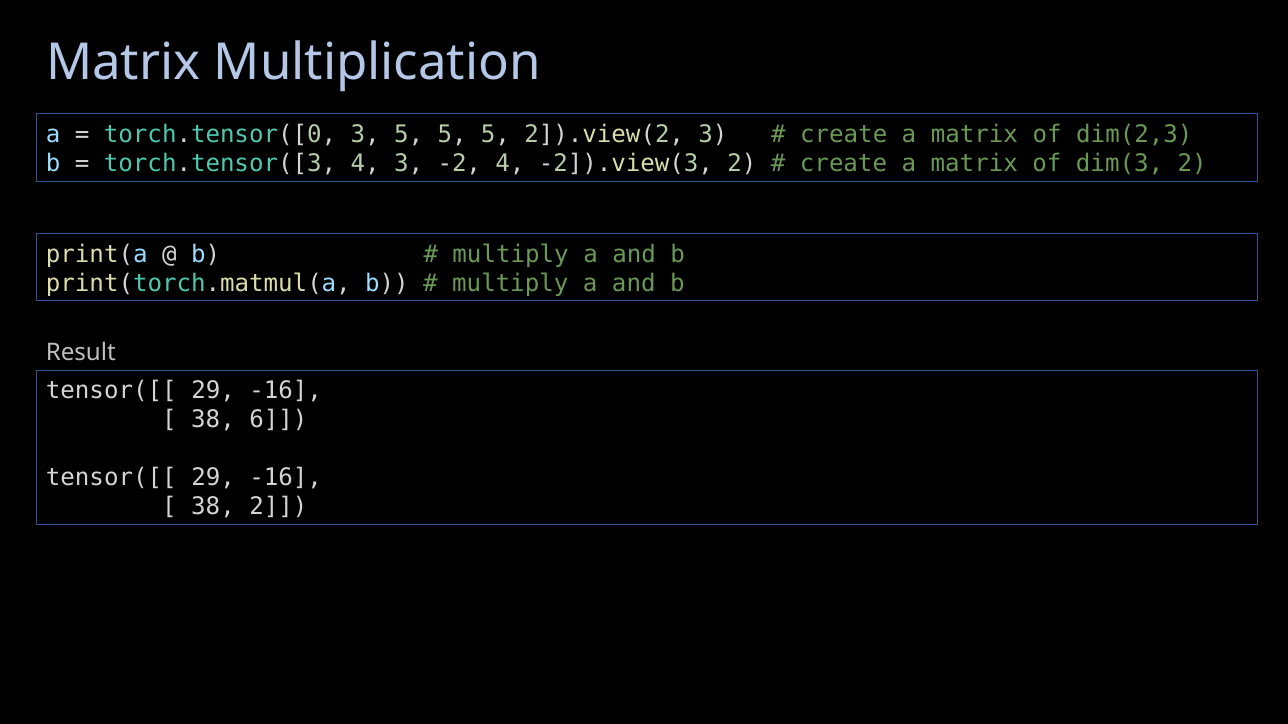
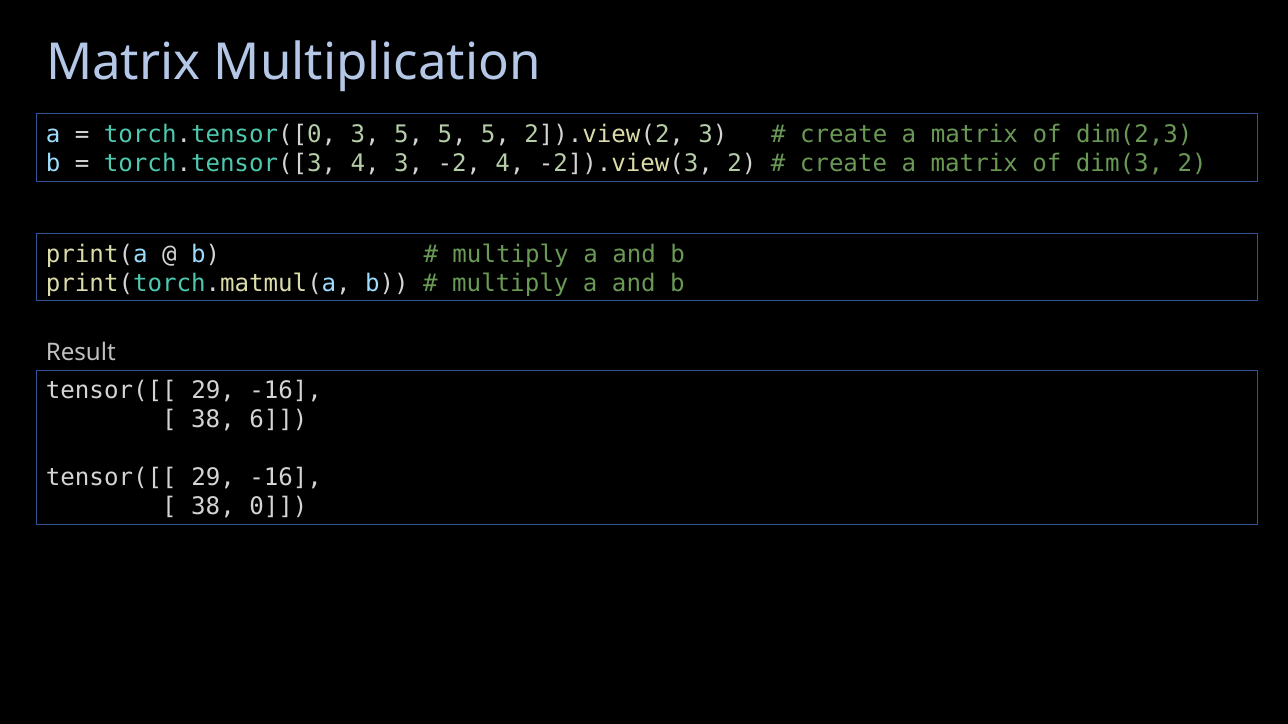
38 2: 2 -> 0
